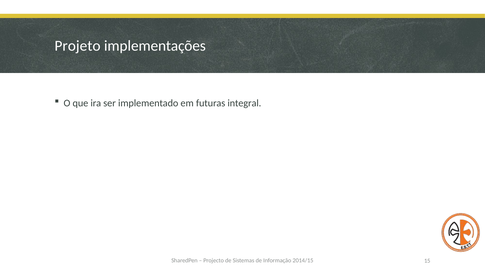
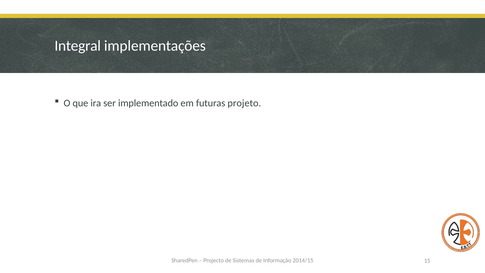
Projeto: Projeto -> Integral
integral: integral -> projeto
